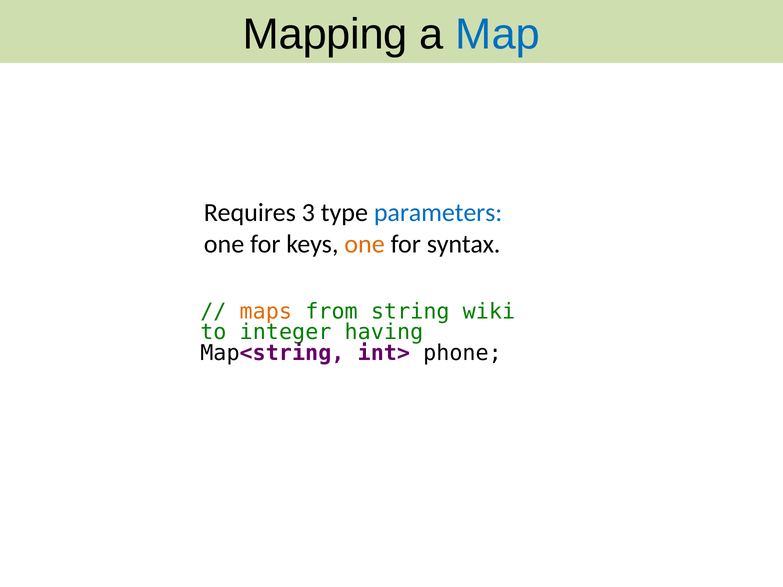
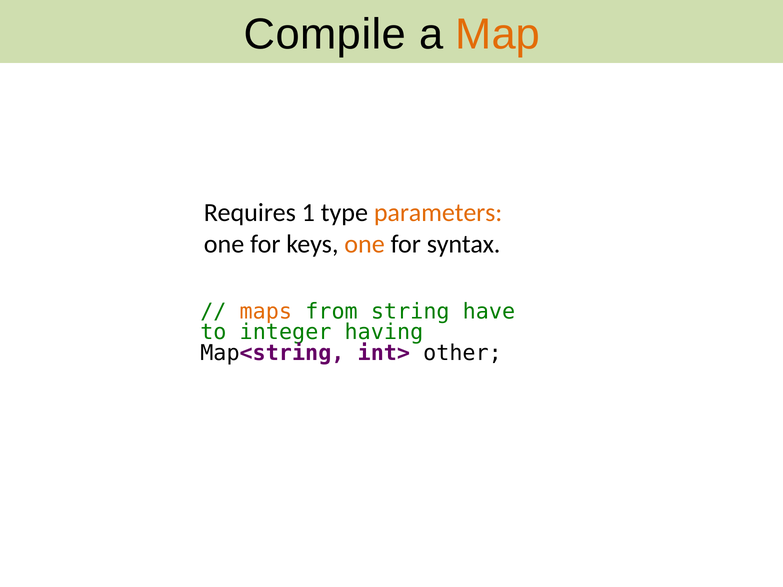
Mapping: Mapping -> Compile
Map colour: blue -> orange
3: 3 -> 1
parameters colour: blue -> orange
wiki: wiki -> have
phone: phone -> other
